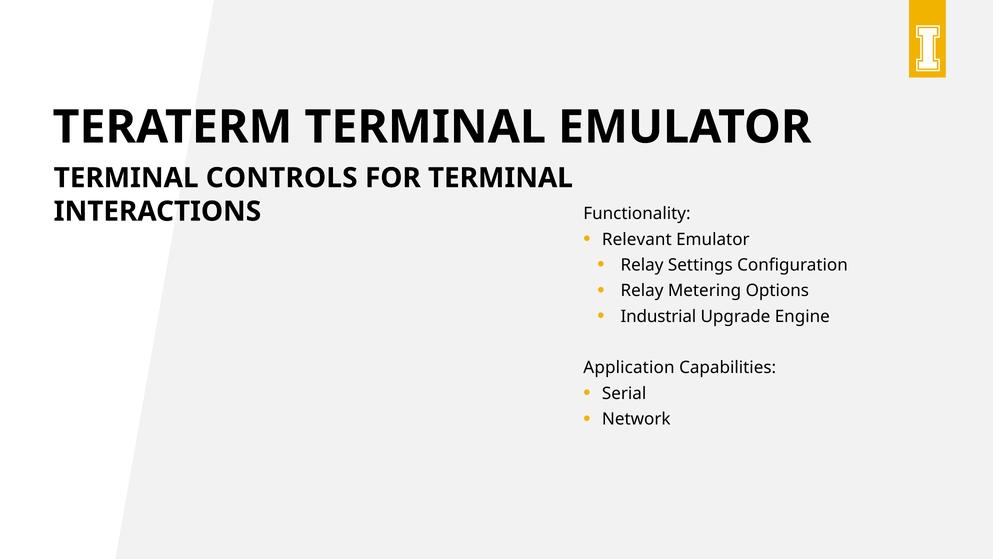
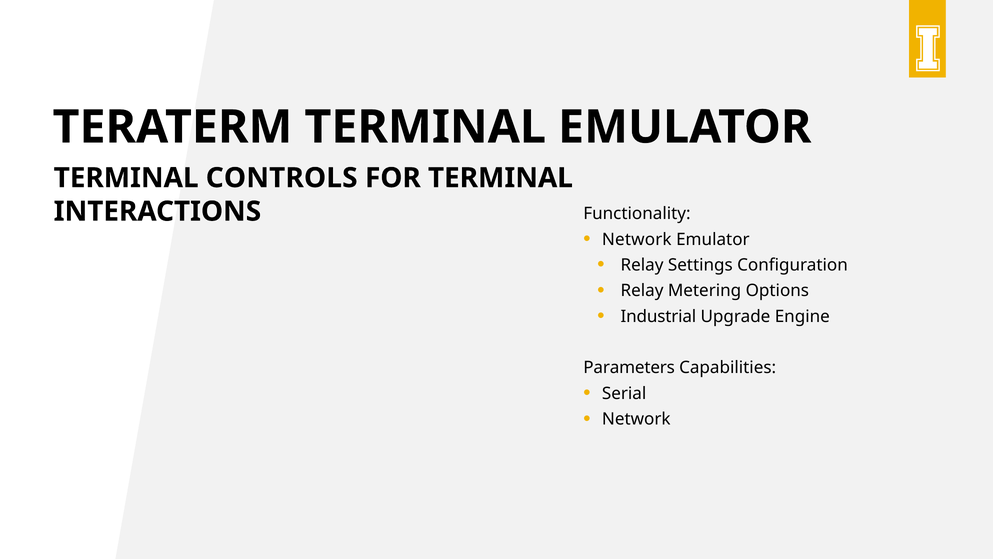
Relevant at (637, 239): Relevant -> Network
Application: Application -> Parameters
